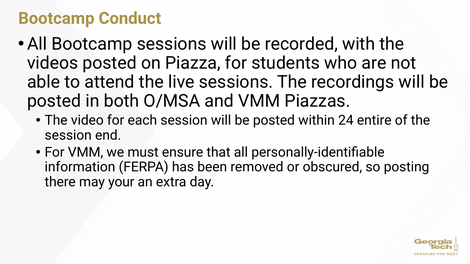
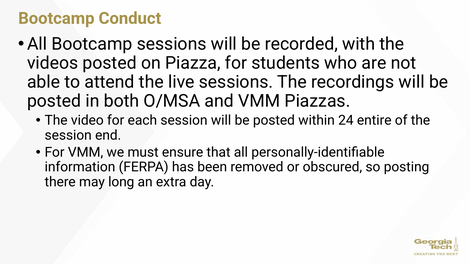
your: your -> long
